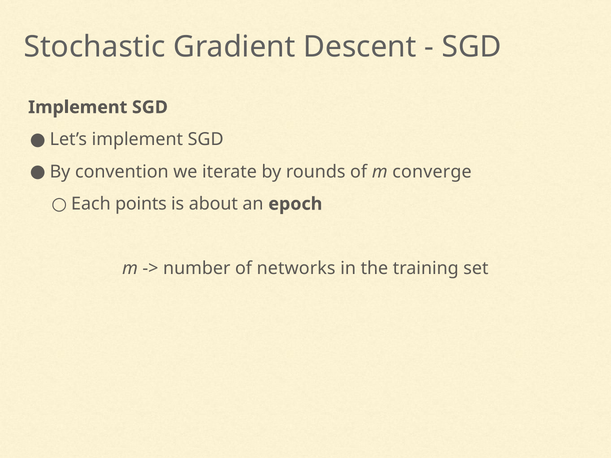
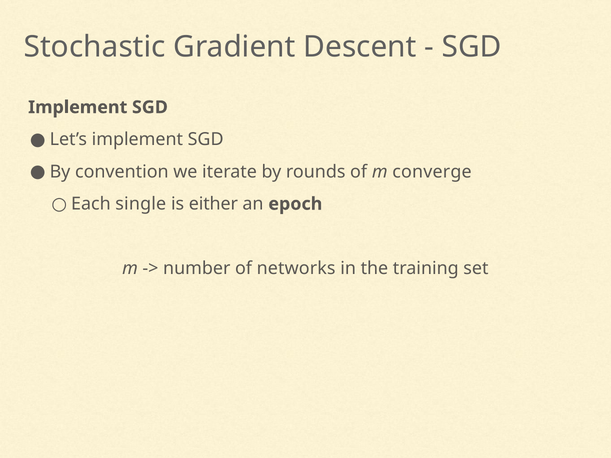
points: points -> single
about: about -> either
